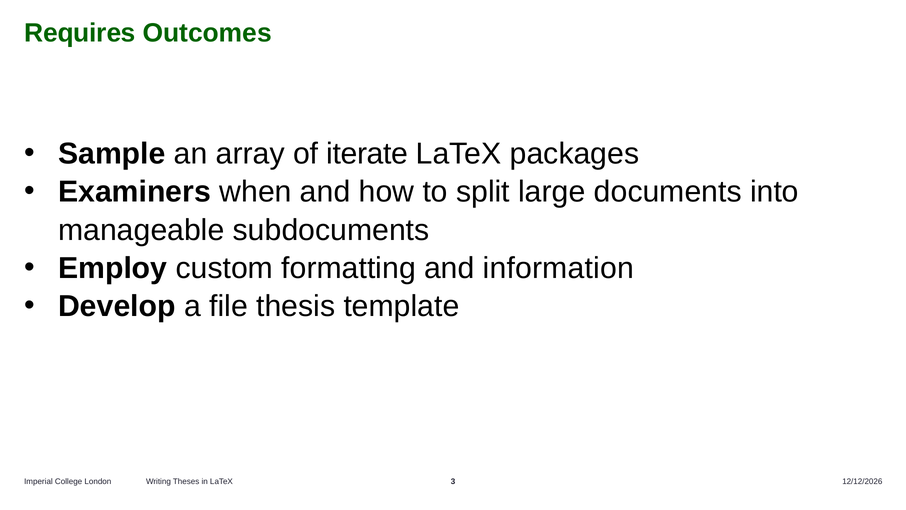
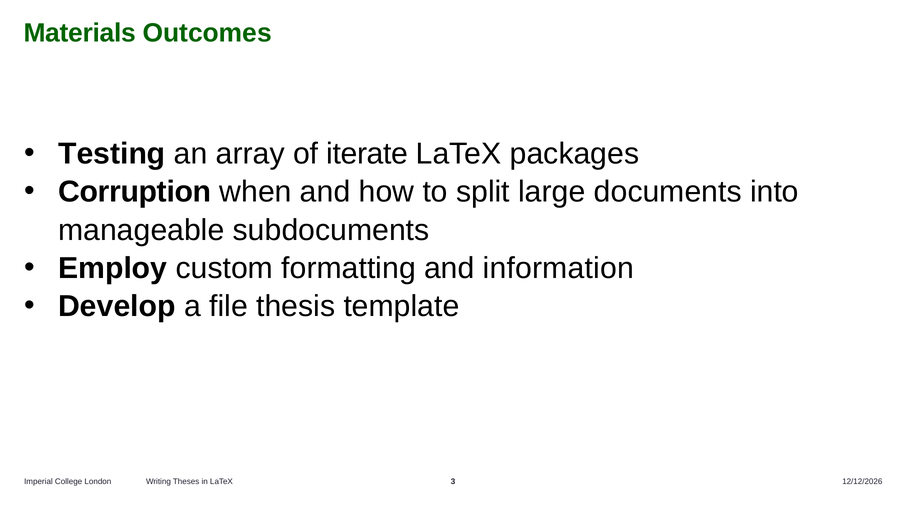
Requires: Requires -> Materials
Sample: Sample -> Testing
Examiners: Examiners -> Corruption
